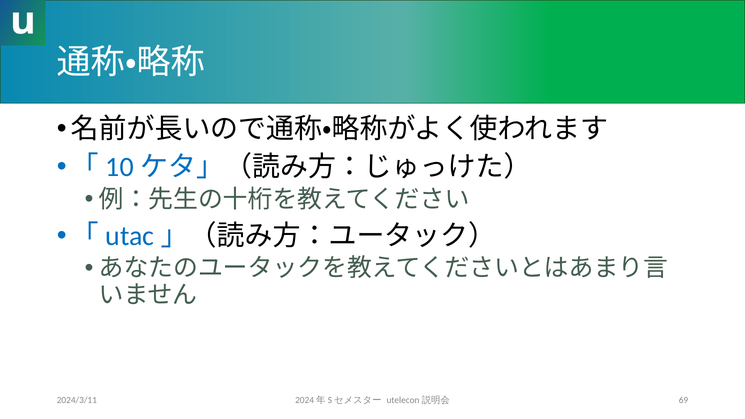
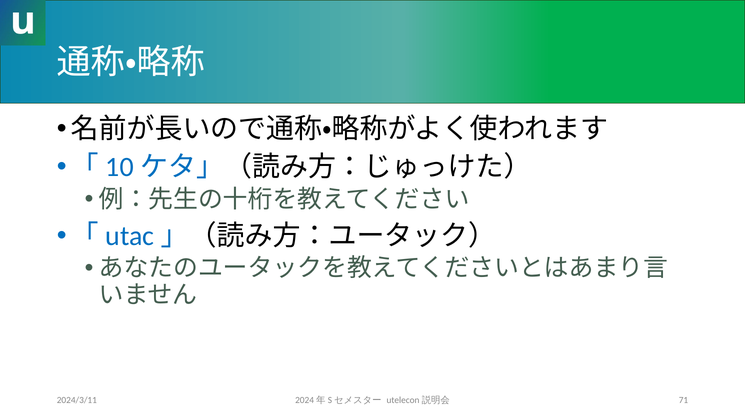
69: 69 -> 71
